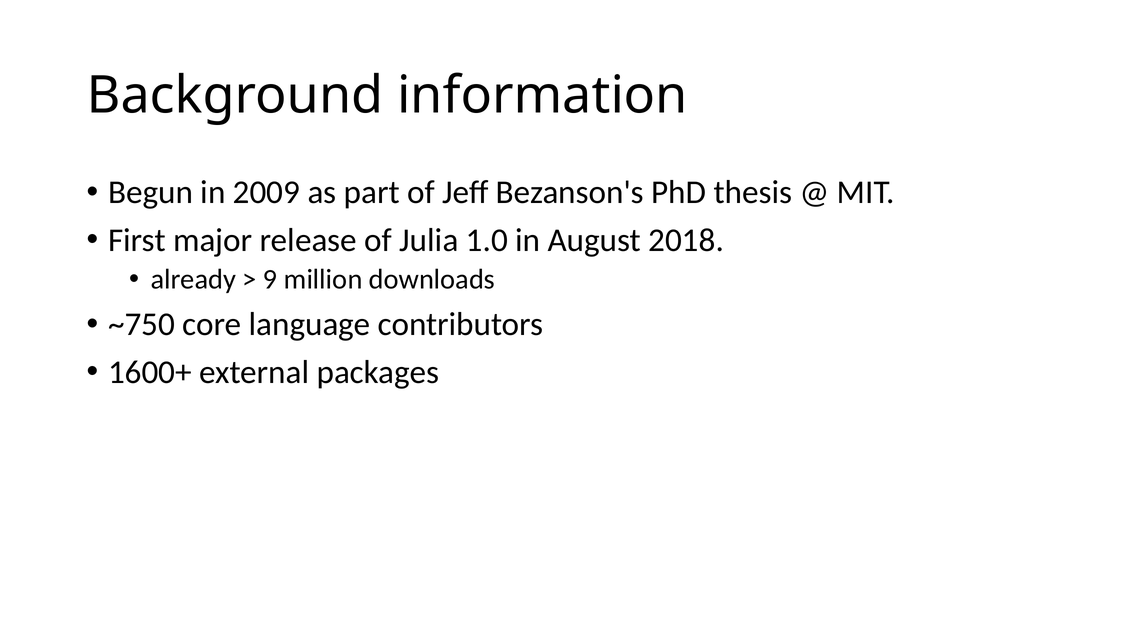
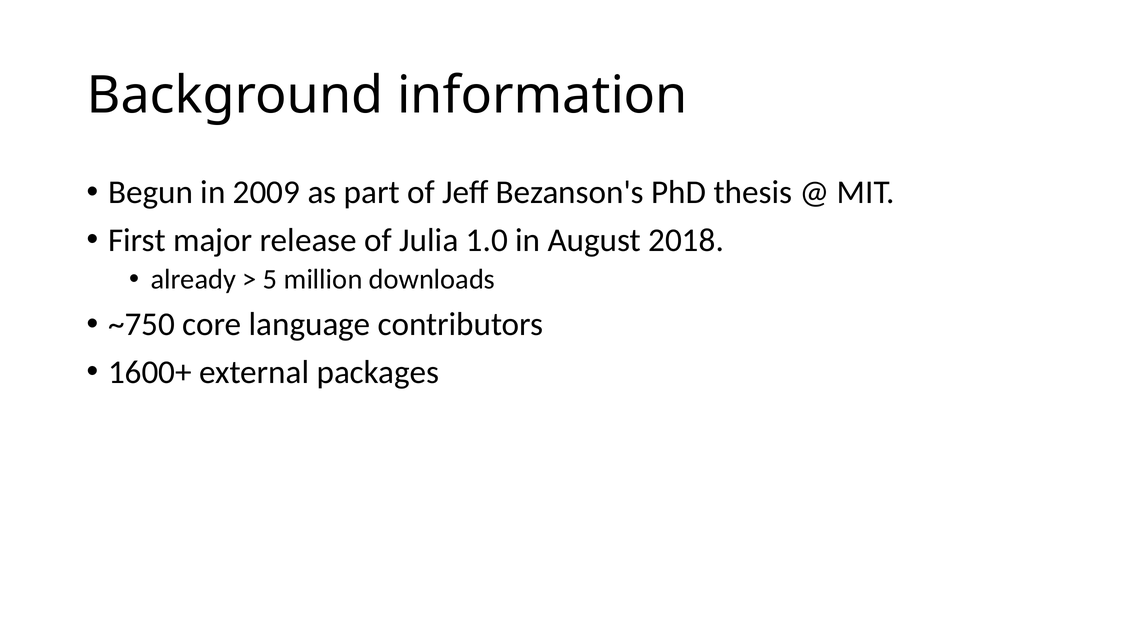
9: 9 -> 5
